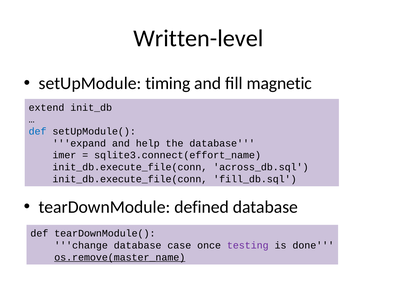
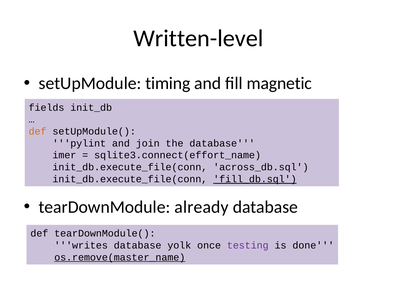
extend: extend -> fields
def at (38, 131) colour: blue -> orange
expand: expand -> pylint
help: help -> join
fill_db.sql underline: none -> present
defined: defined -> already
change: change -> writes
case: case -> yolk
